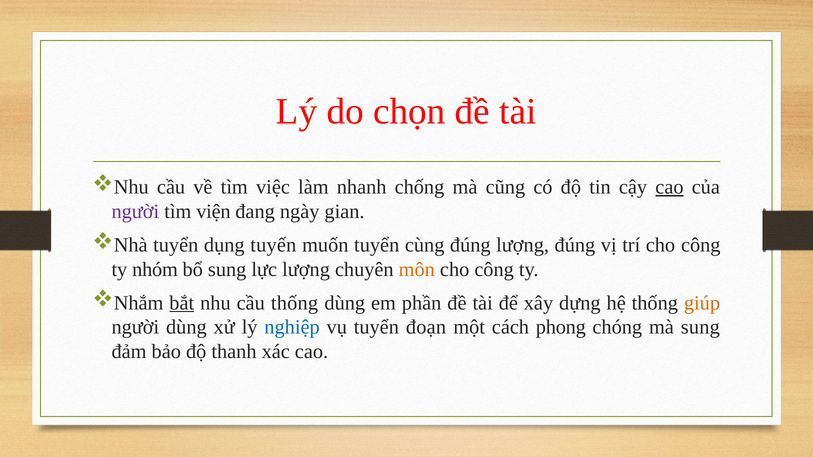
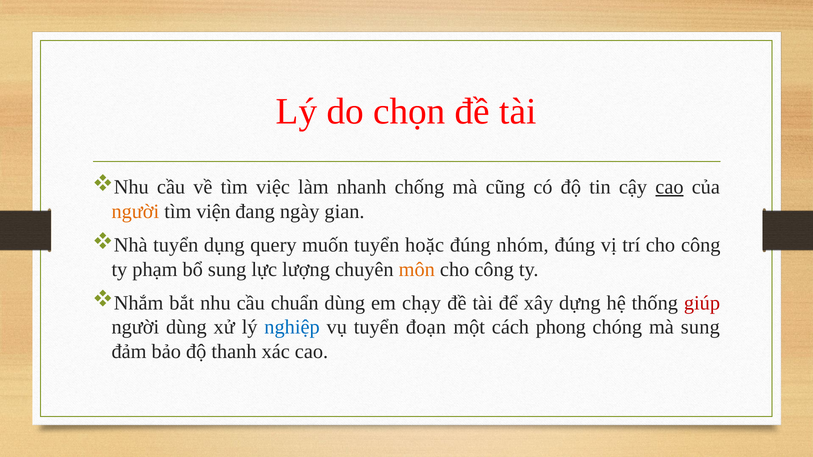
người at (135, 212) colour: purple -> orange
tuyến: tuyến -> query
cùng: cùng -> hoặc
đúng lượng: lượng -> nhóm
nhóm: nhóm -> phạm
bắt underline: present -> none
cầu thống: thống -> chuẩn
phần: phần -> chạy
giúp colour: orange -> red
